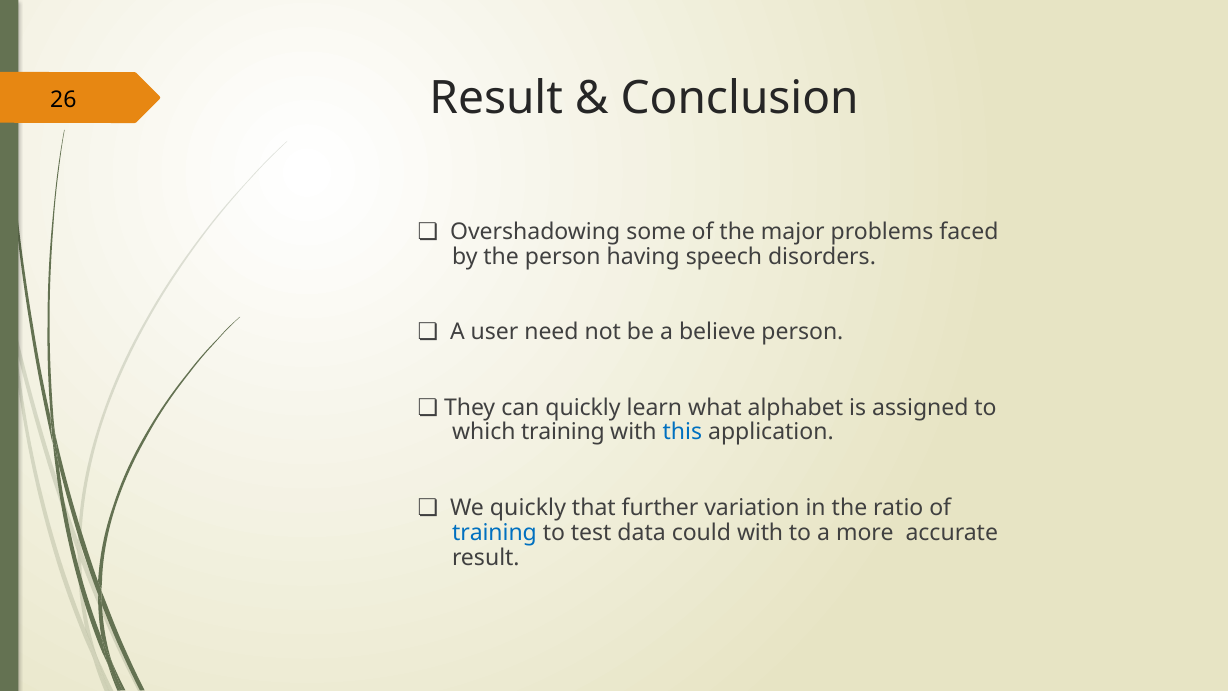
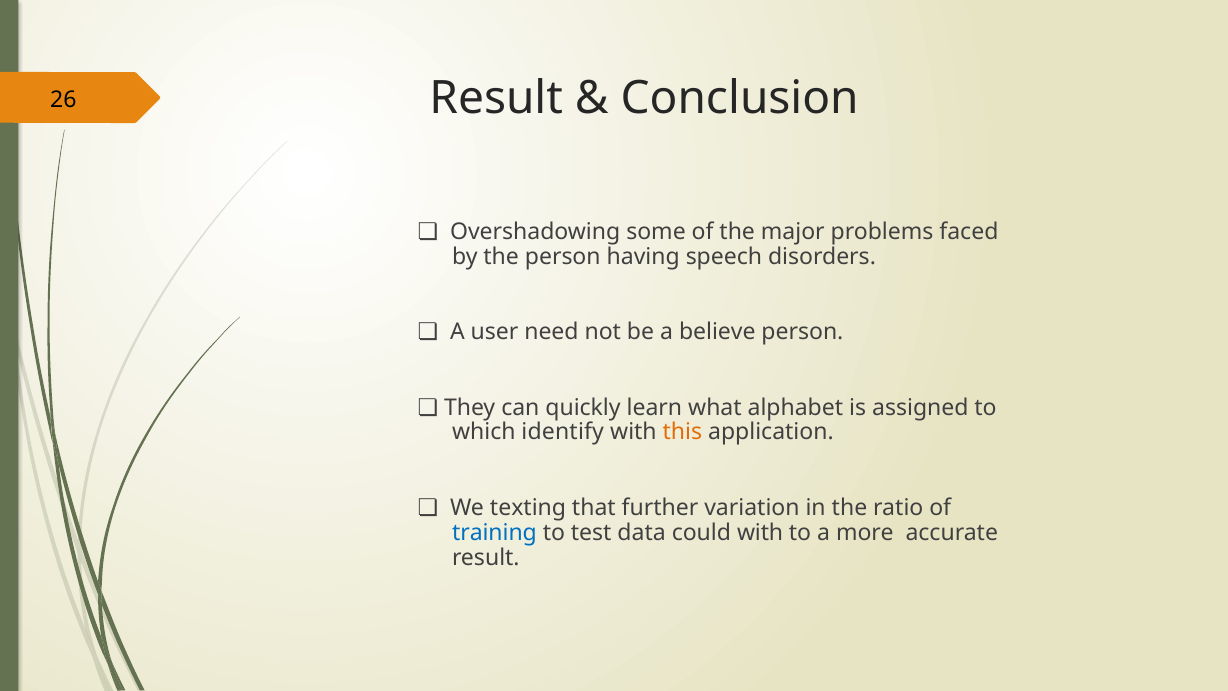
which training: training -> identify
this colour: blue -> orange
We quickly: quickly -> texting
